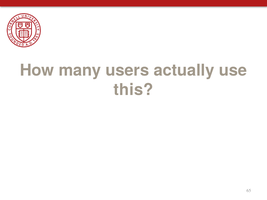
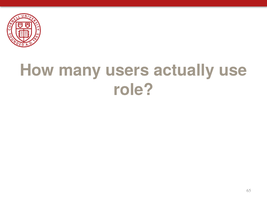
this: this -> role
